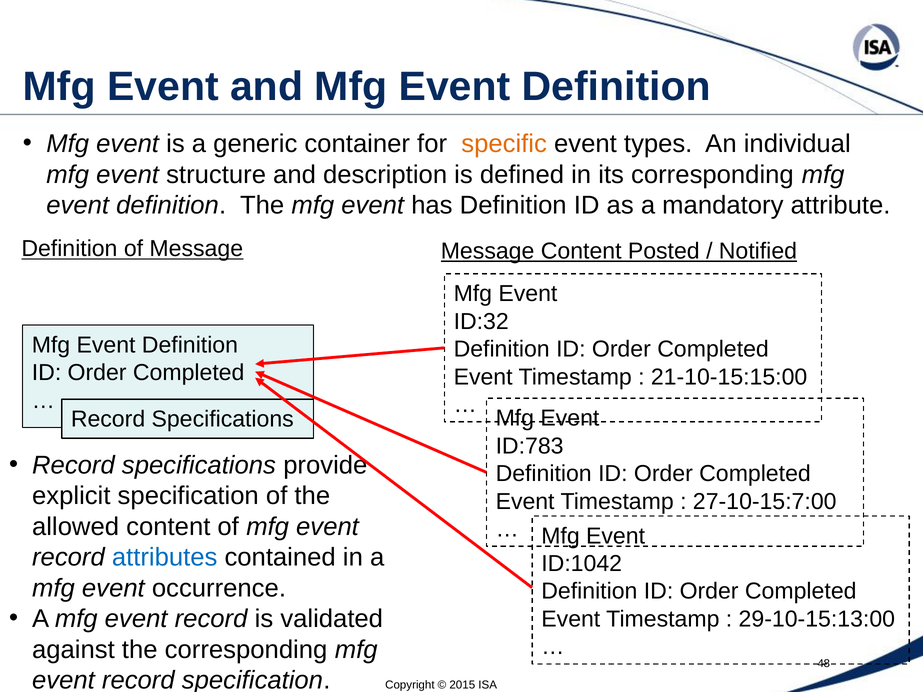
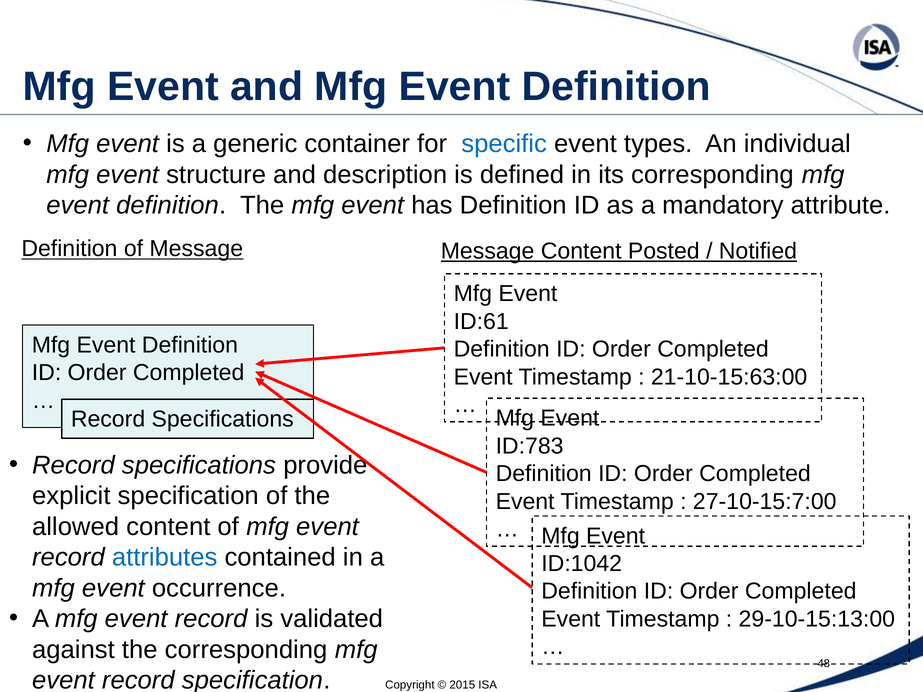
specific colour: orange -> blue
ID:32: ID:32 -> ID:61
21-10-15:15:00: 21-10-15:15:00 -> 21-10-15:63:00
